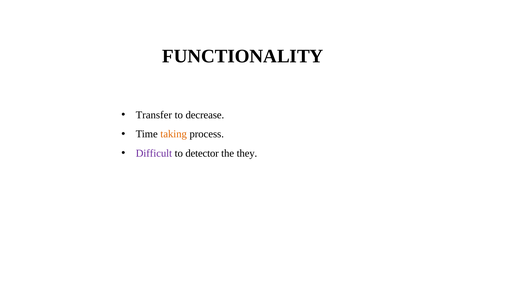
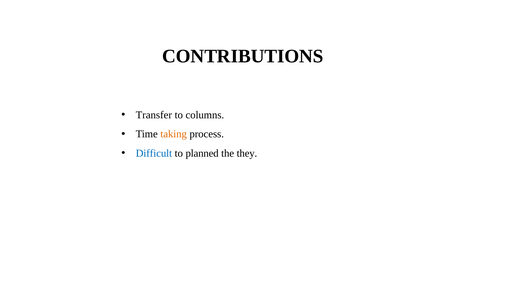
FUNCTIONALITY: FUNCTIONALITY -> CONTRIBUTIONS
decrease: decrease -> columns
Difficult colour: purple -> blue
detector: detector -> planned
